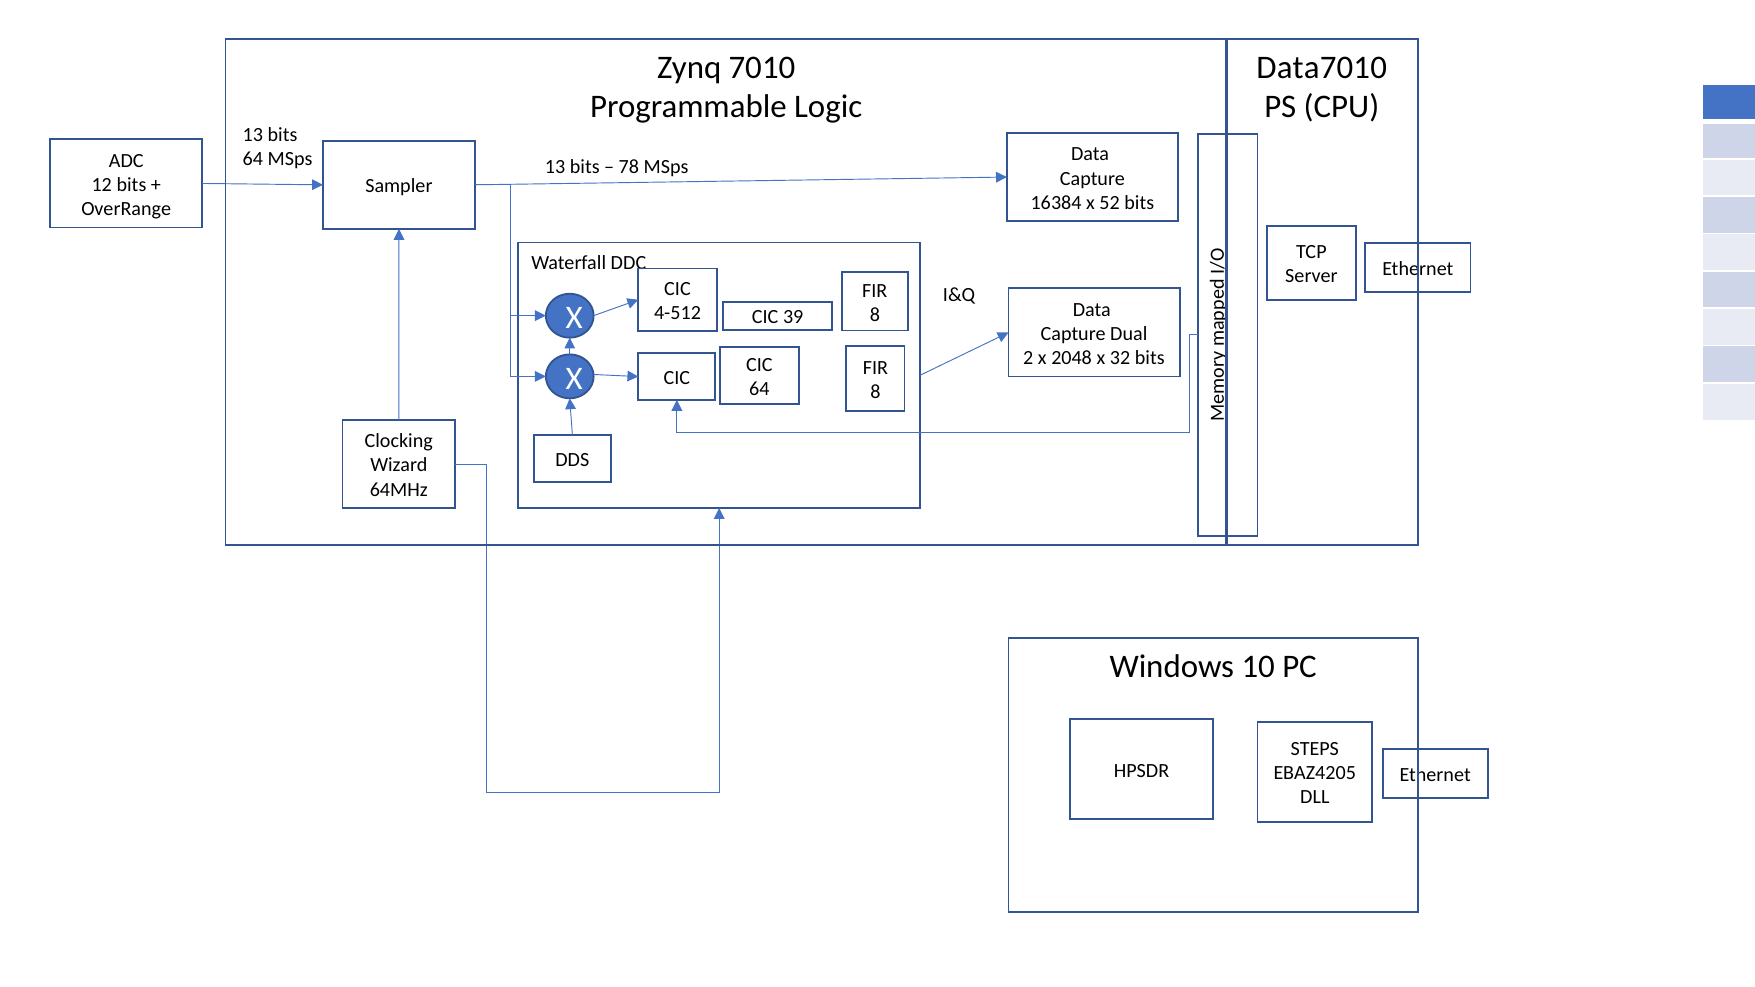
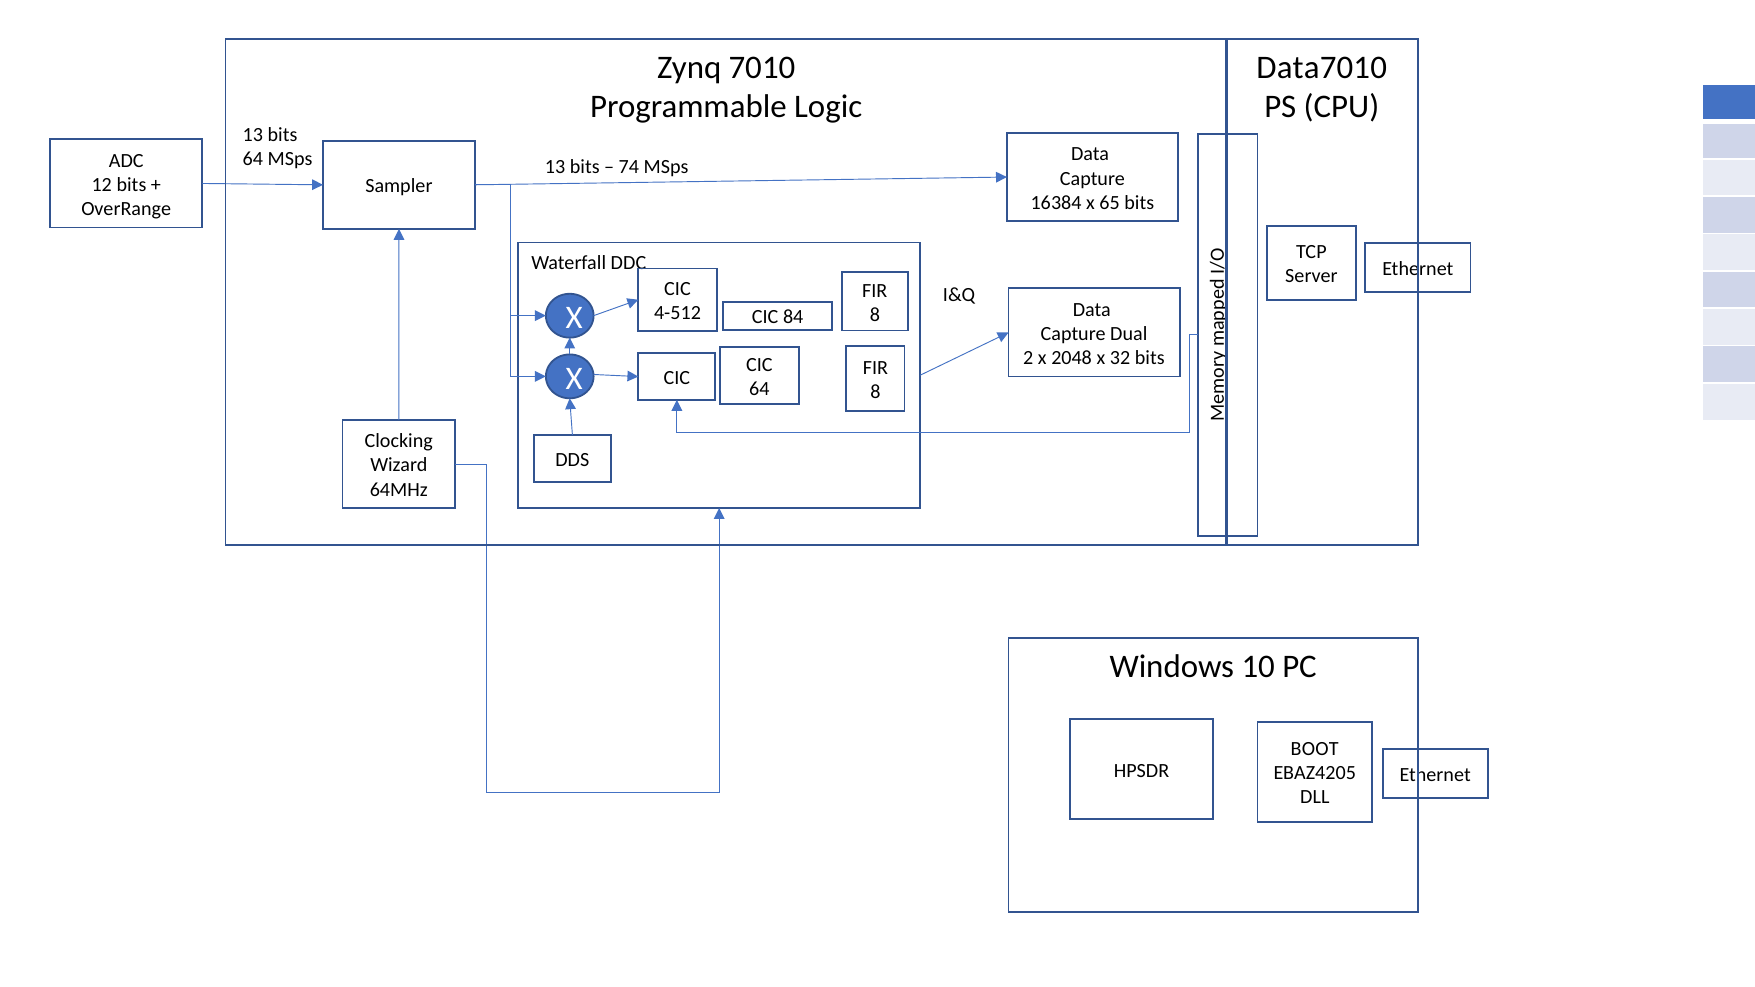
78: 78 -> 74
52: 52 -> 65
39: 39 -> 84
STEPS: STEPS -> BOOT
